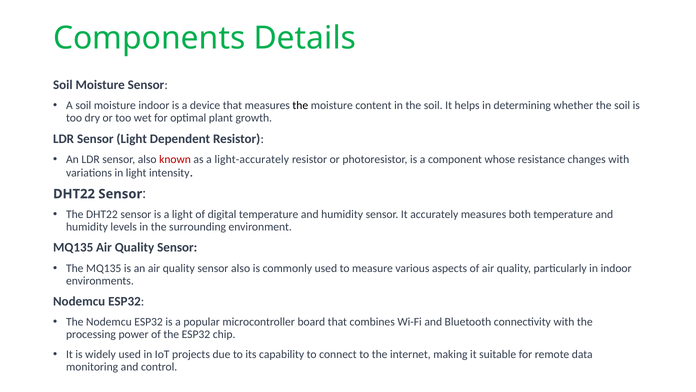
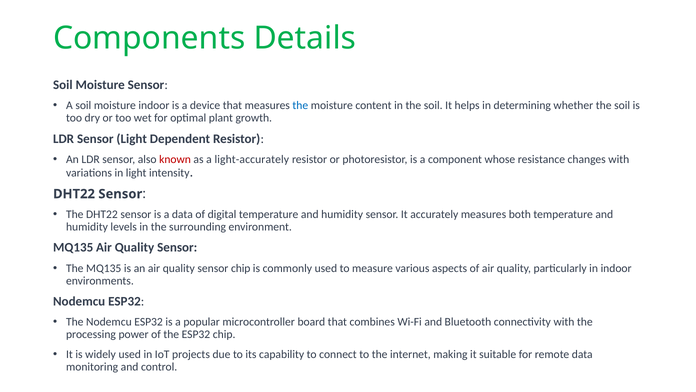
the at (300, 105) colour: black -> blue
a light: light -> data
quality sensor also: also -> chip
